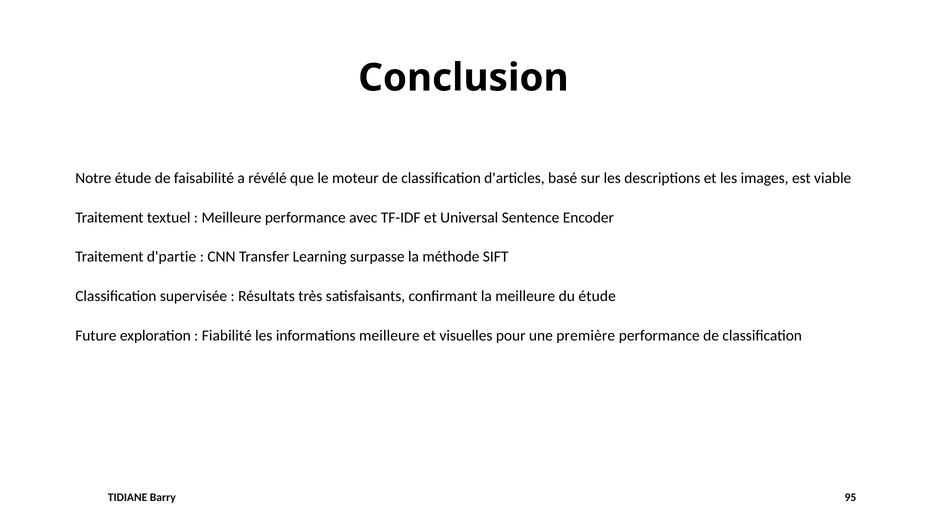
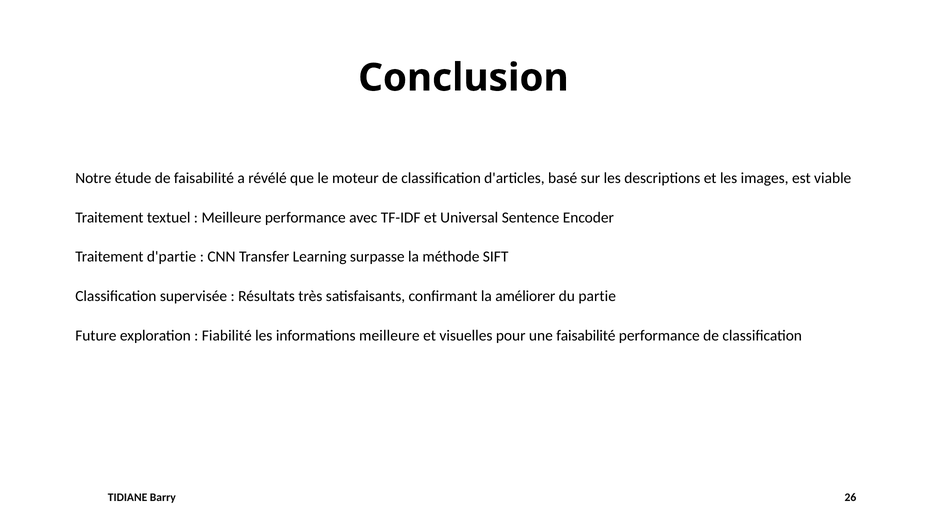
la meilleure: meilleure -> améliorer
du étude: étude -> partie
une première: première -> faisabilité
95: 95 -> 26
